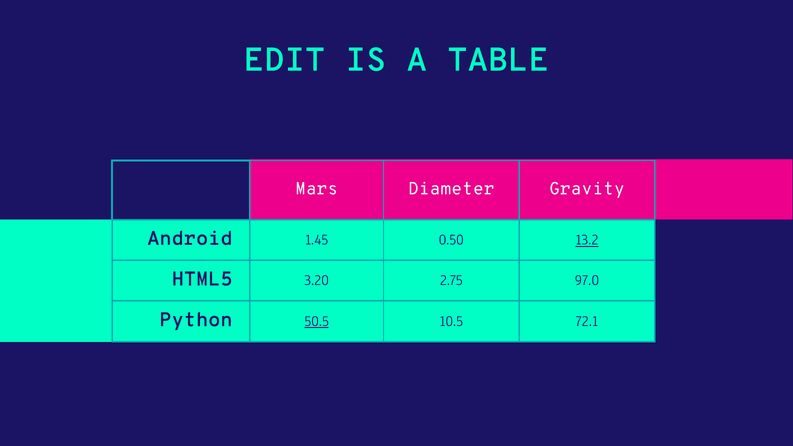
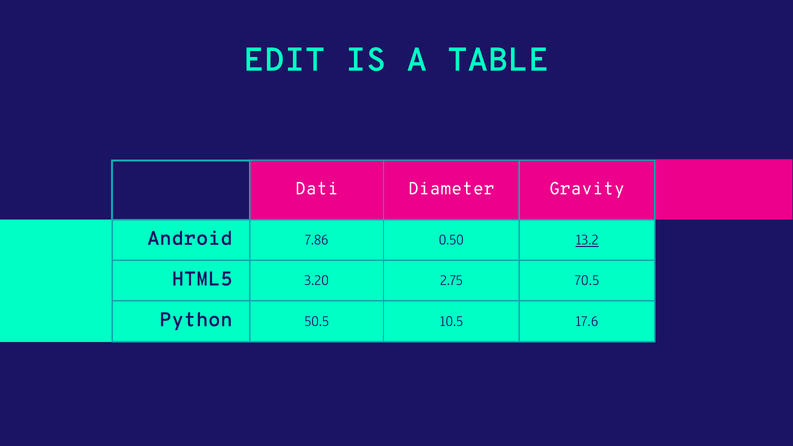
Mars: Mars -> Dati
1.45: 1.45 -> 7.86
97.0: 97.0 -> 70.5
50.5 underline: present -> none
72.1: 72.1 -> 17.6
